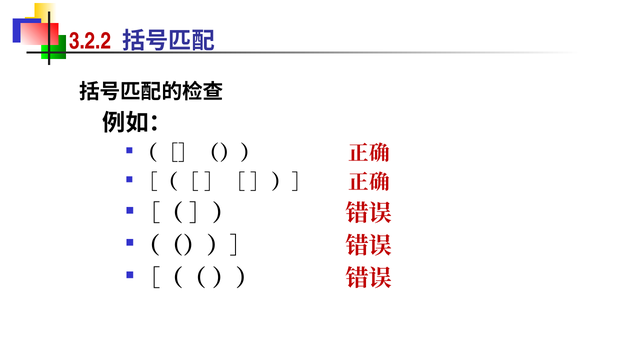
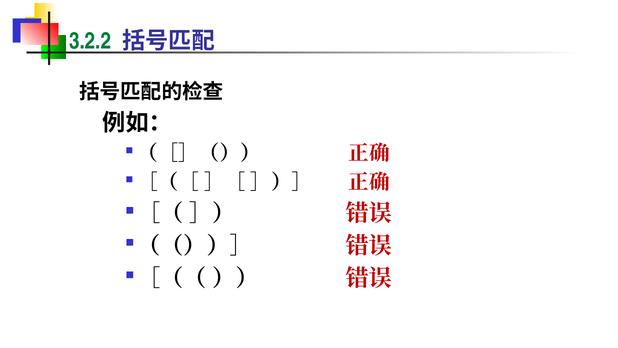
3.2.2 colour: red -> green
